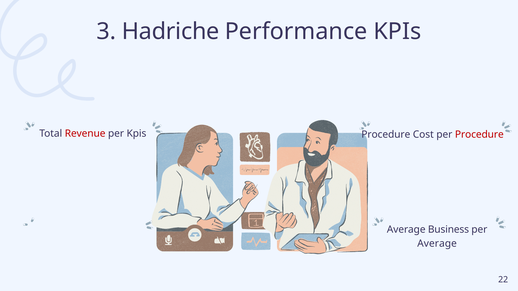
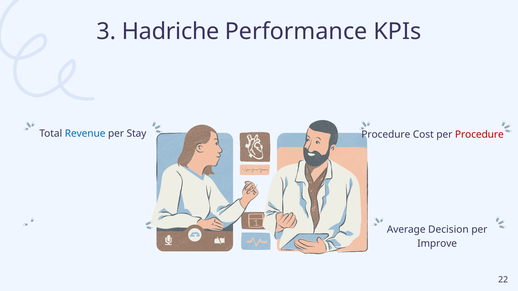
Revenue colour: red -> blue
per Kpis: Kpis -> Stay
Business: Business -> Decision
Average at (437, 244): Average -> Improve
